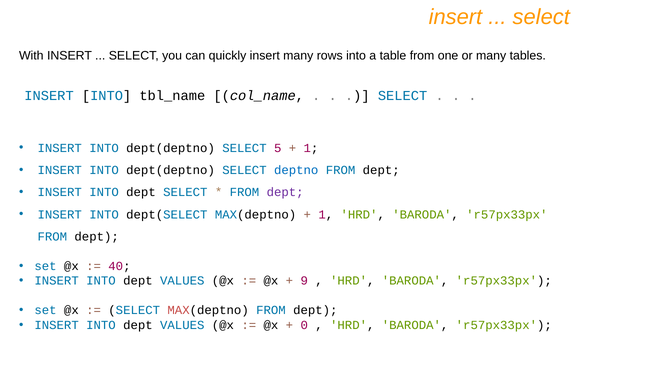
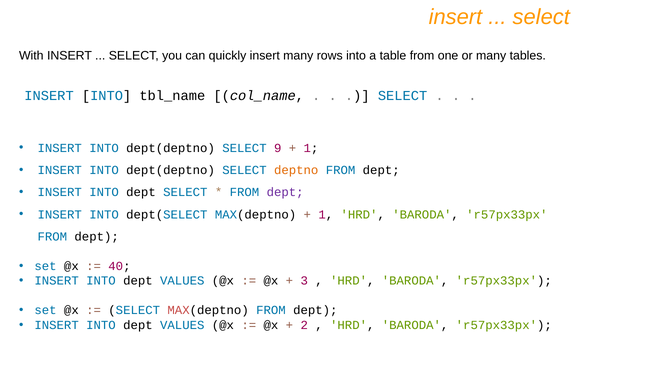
5: 5 -> 9
deptno colour: blue -> orange
9: 9 -> 3
0: 0 -> 2
